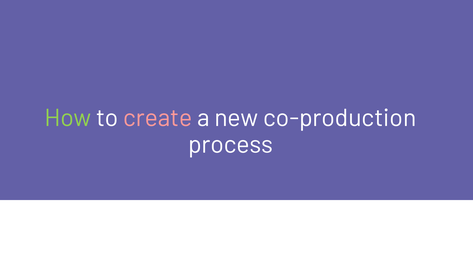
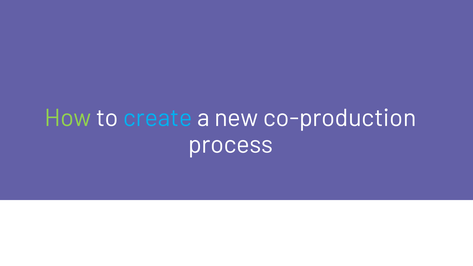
create colour: pink -> light blue
